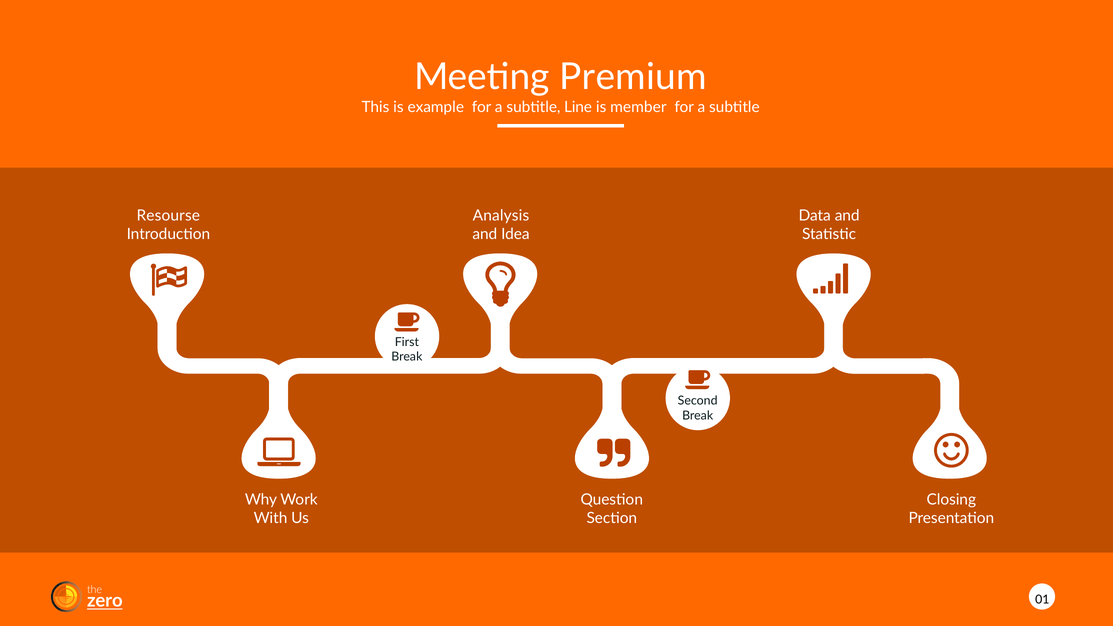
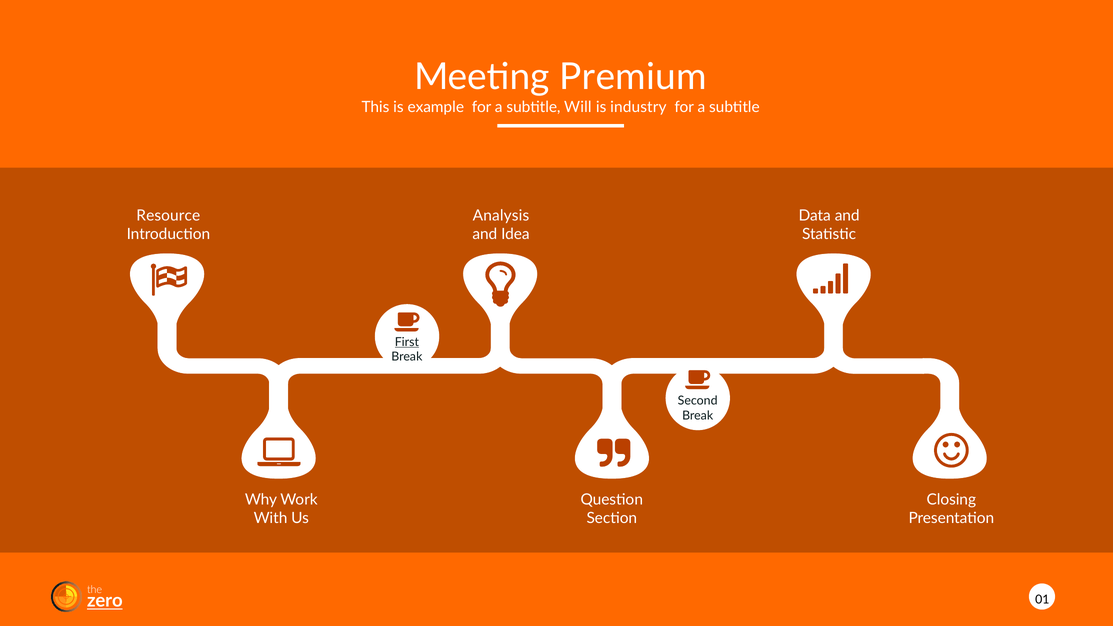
Line: Line -> Will
member: member -> industry
Resourse: Resourse -> Resource
First underline: none -> present
